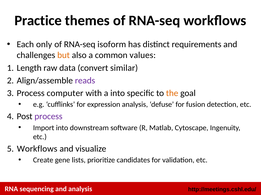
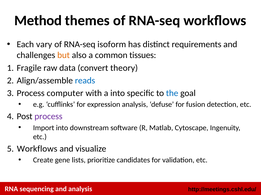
Practice: Practice -> Method
only: only -> vary
values: values -> tissues
Length: Length -> Fragile
similar: similar -> theory
reads colour: purple -> blue
the colour: orange -> blue
